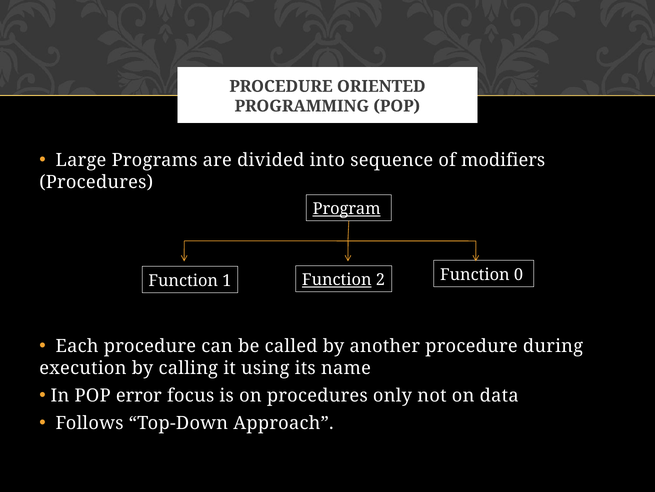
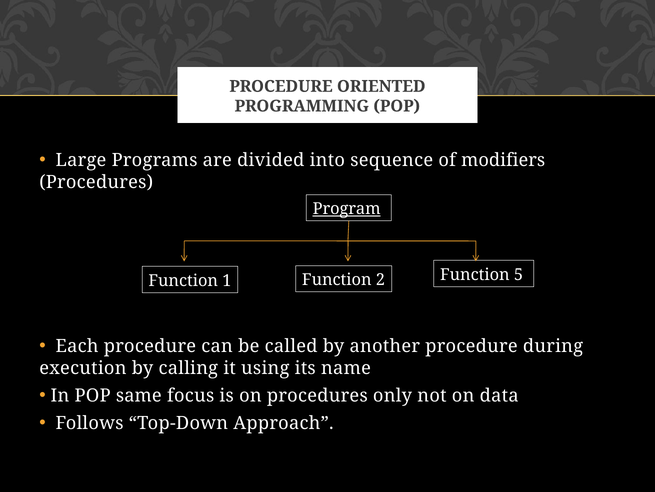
0: 0 -> 5
Function at (337, 279) underline: present -> none
error: error -> same
